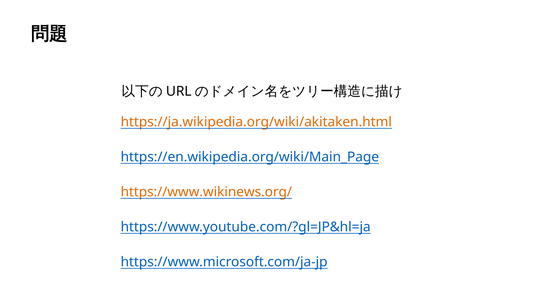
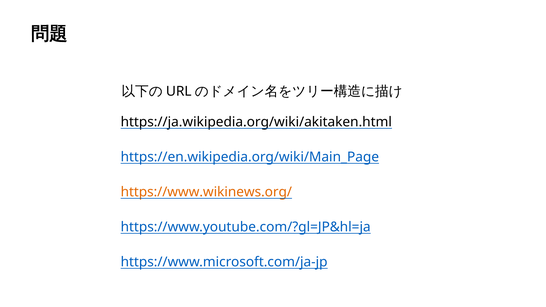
https://ja.wikipedia.org/wiki/akitaken.html colour: orange -> black
